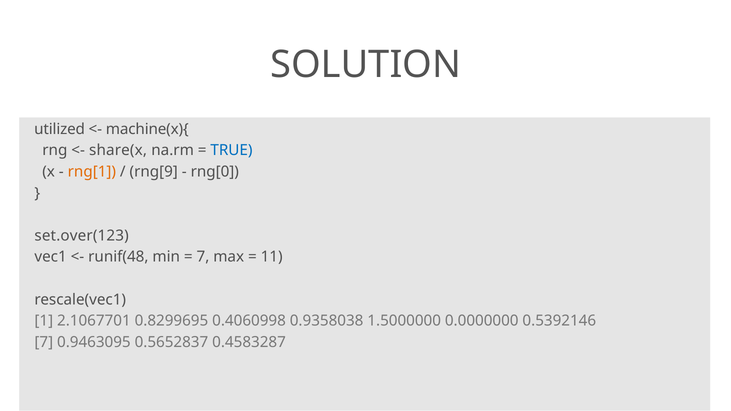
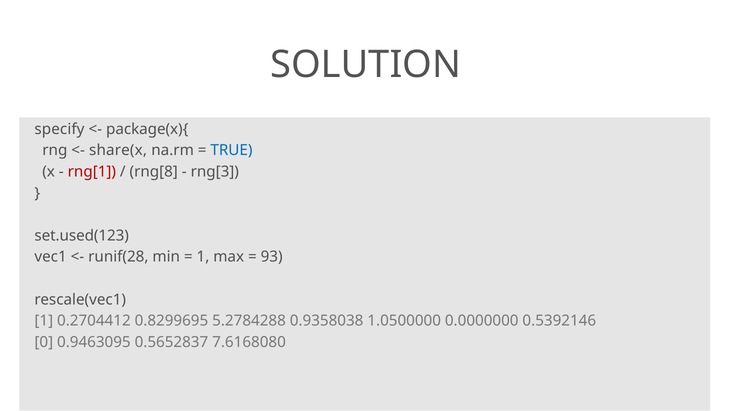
utilized: utilized -> specify
machine(x){: machine(x){ -> package(x){
rng[1 colour: orange -> red
rng[9: rng[9 -> rng[8
rng[0: rng[0 -> rng[3
set.over(123: set.over(123 -> set.used(123
runif(48: runif(48 -> runif(28
7 at (203, 257): 7 -> 1
11: 11 -> 93
2.1067701: 2.1067701 -> 0.2704412
0.4060998: 0.4060998 -> 5.2784288
1.5000000: 1.5000000 -> 1.0500000
7 at (44, 342): 7 -> 0
0.4583287: 0.4583287 -> 7.6168080
